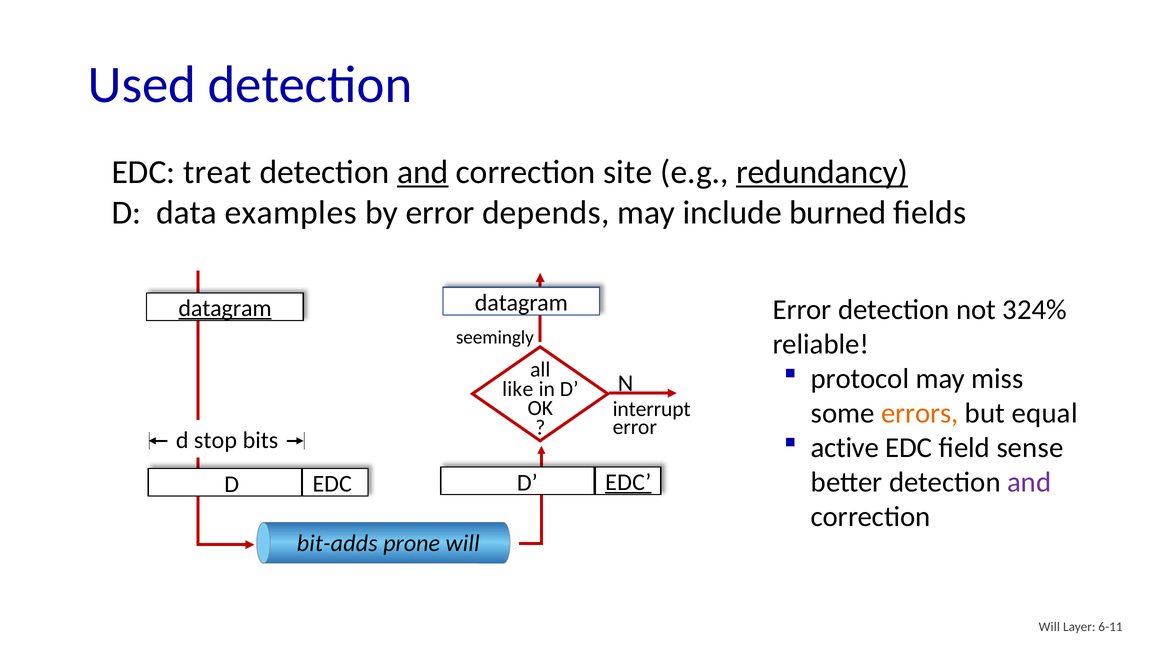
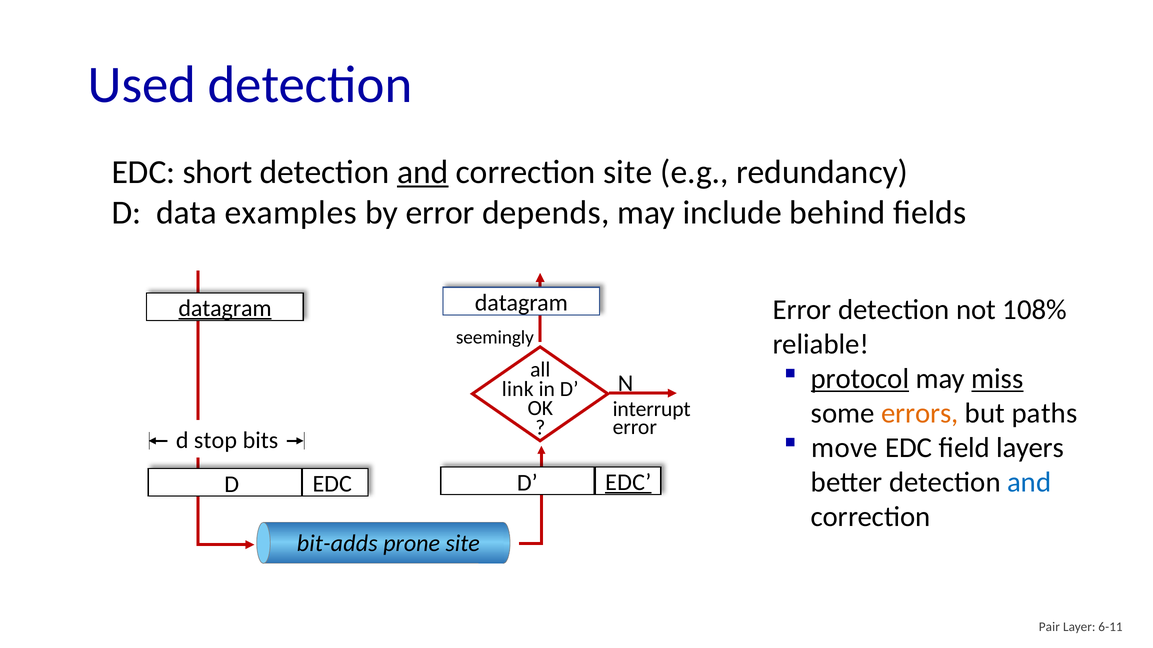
treat: treat -> short
redundancy underline: present -> none
burned: burned -> behind
324%: 324% -> 108%
protocol underline: none -> present
miss underline: none -> present
like: like -> link
equal: equal -> paths
active: active -> move
sense: sense -> layers
and at (1029, 483) colour: purple -> blue
prone will: will -> site
Will at (1049, 627): Will -> Pair
